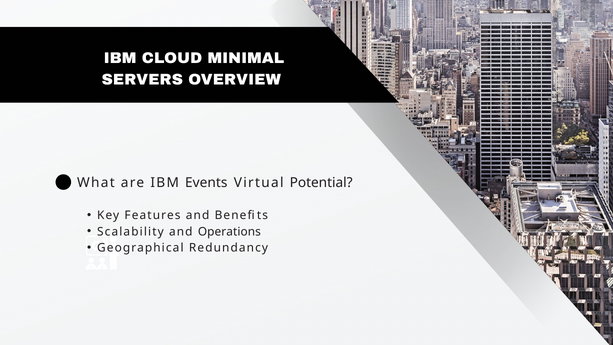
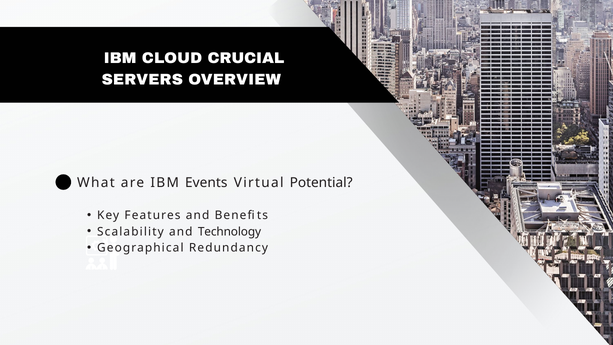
MINIMAL: MINIMAL -> CRUCIAL
Operations: Operations -> Technology
